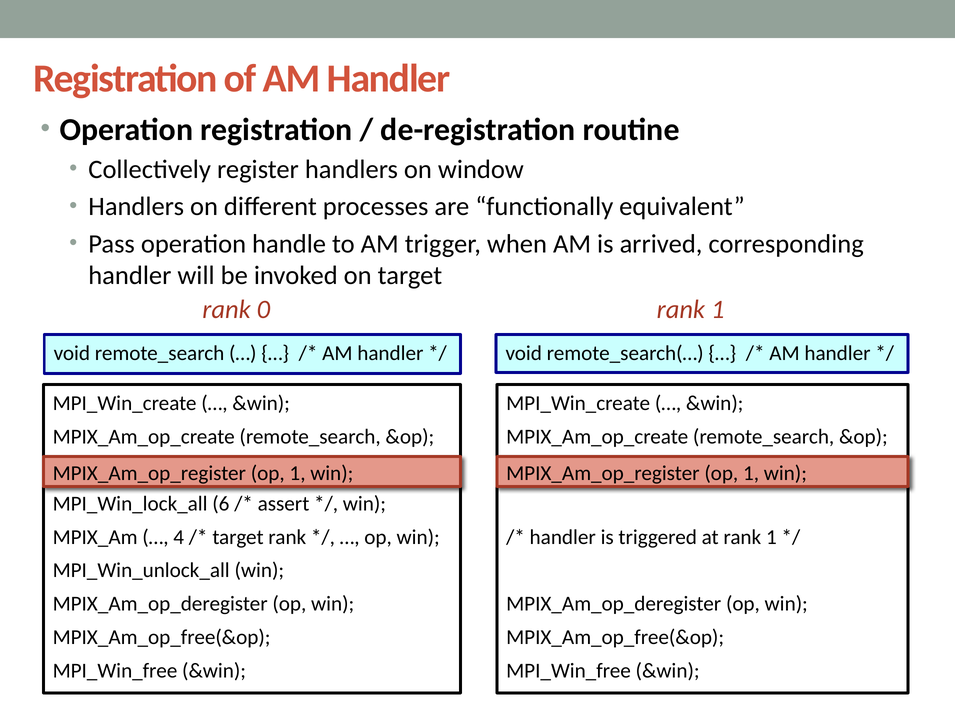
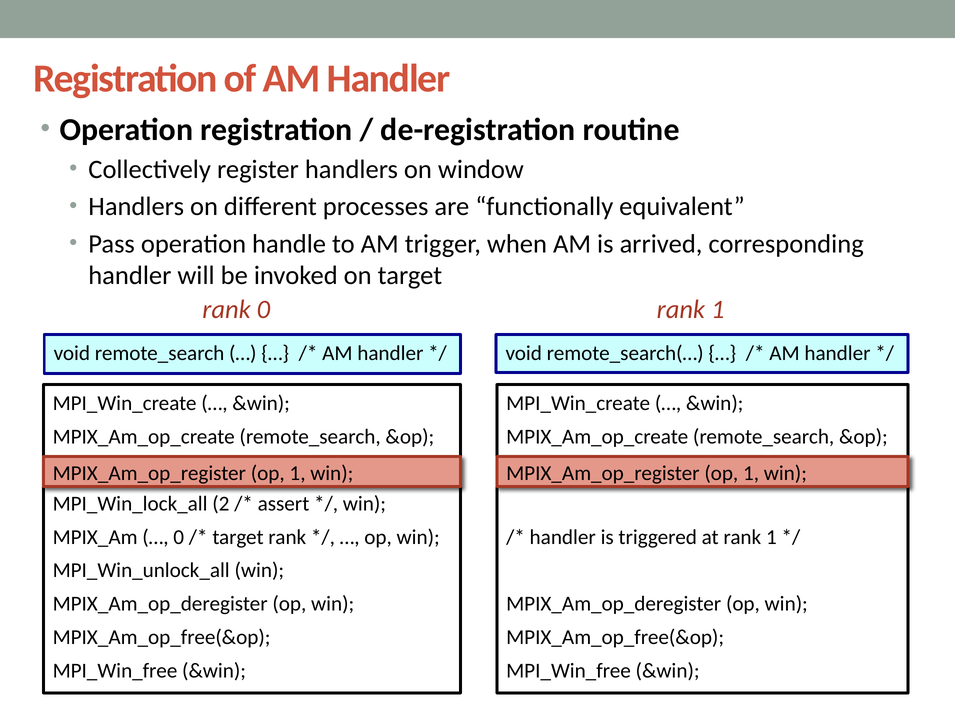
6: 6 -> 2
4 at (179, 537): 4 -> 0
